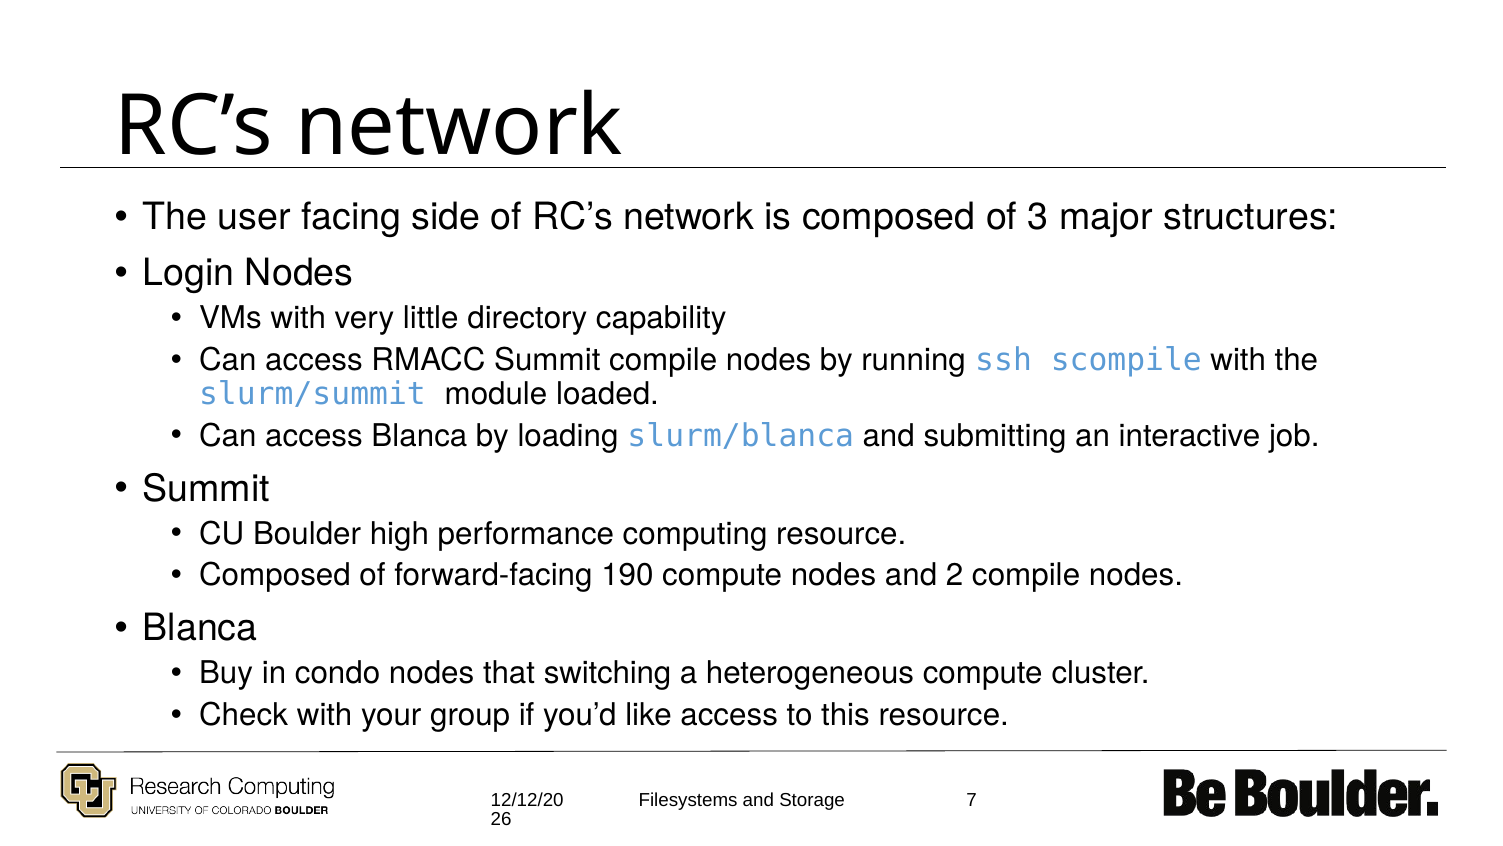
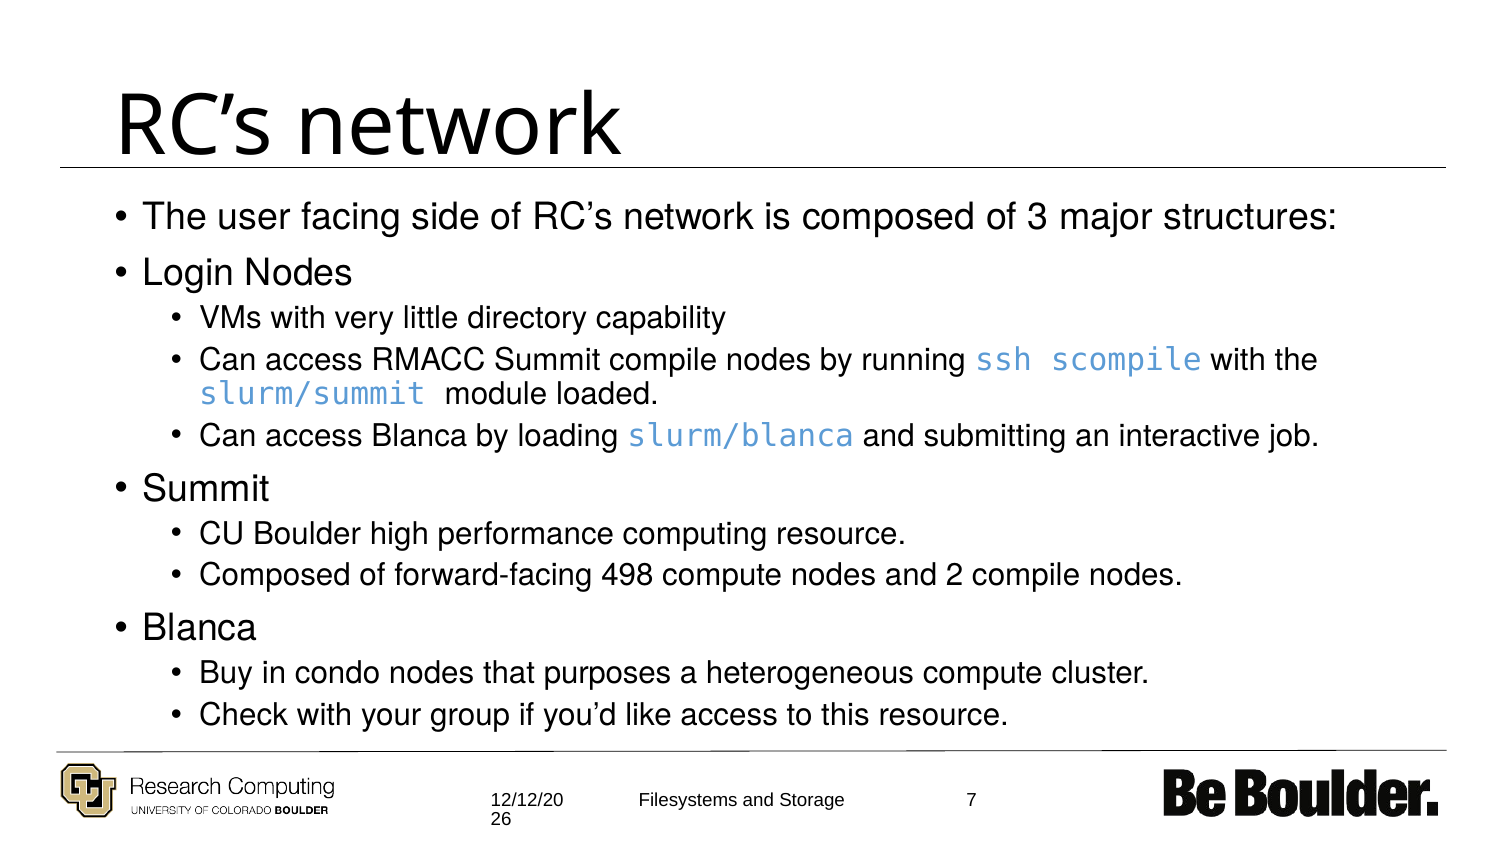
190: 190 -> 498
switching: switching -> purposes
